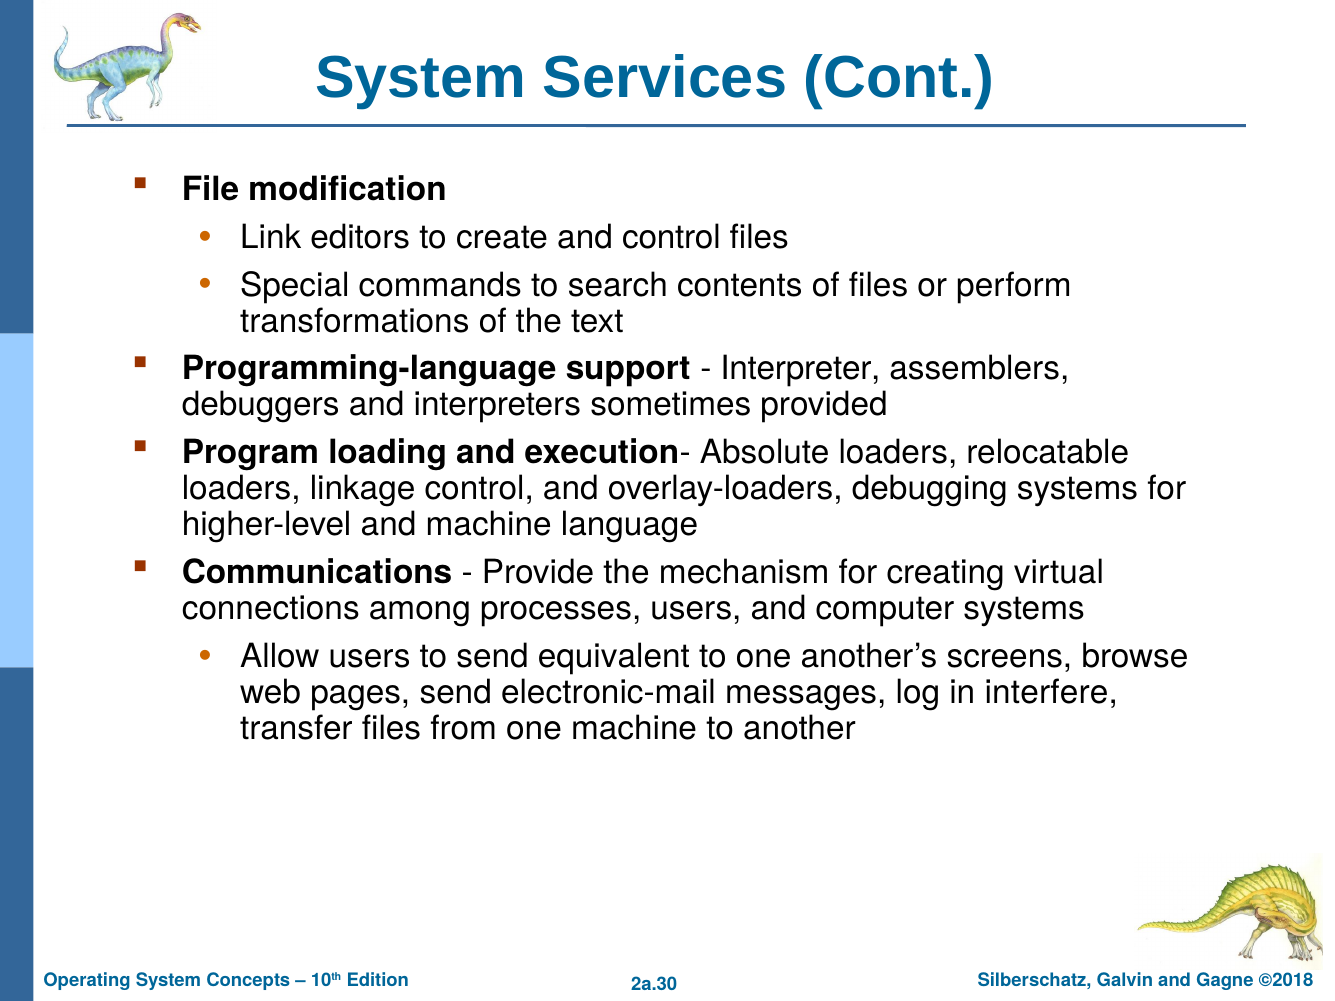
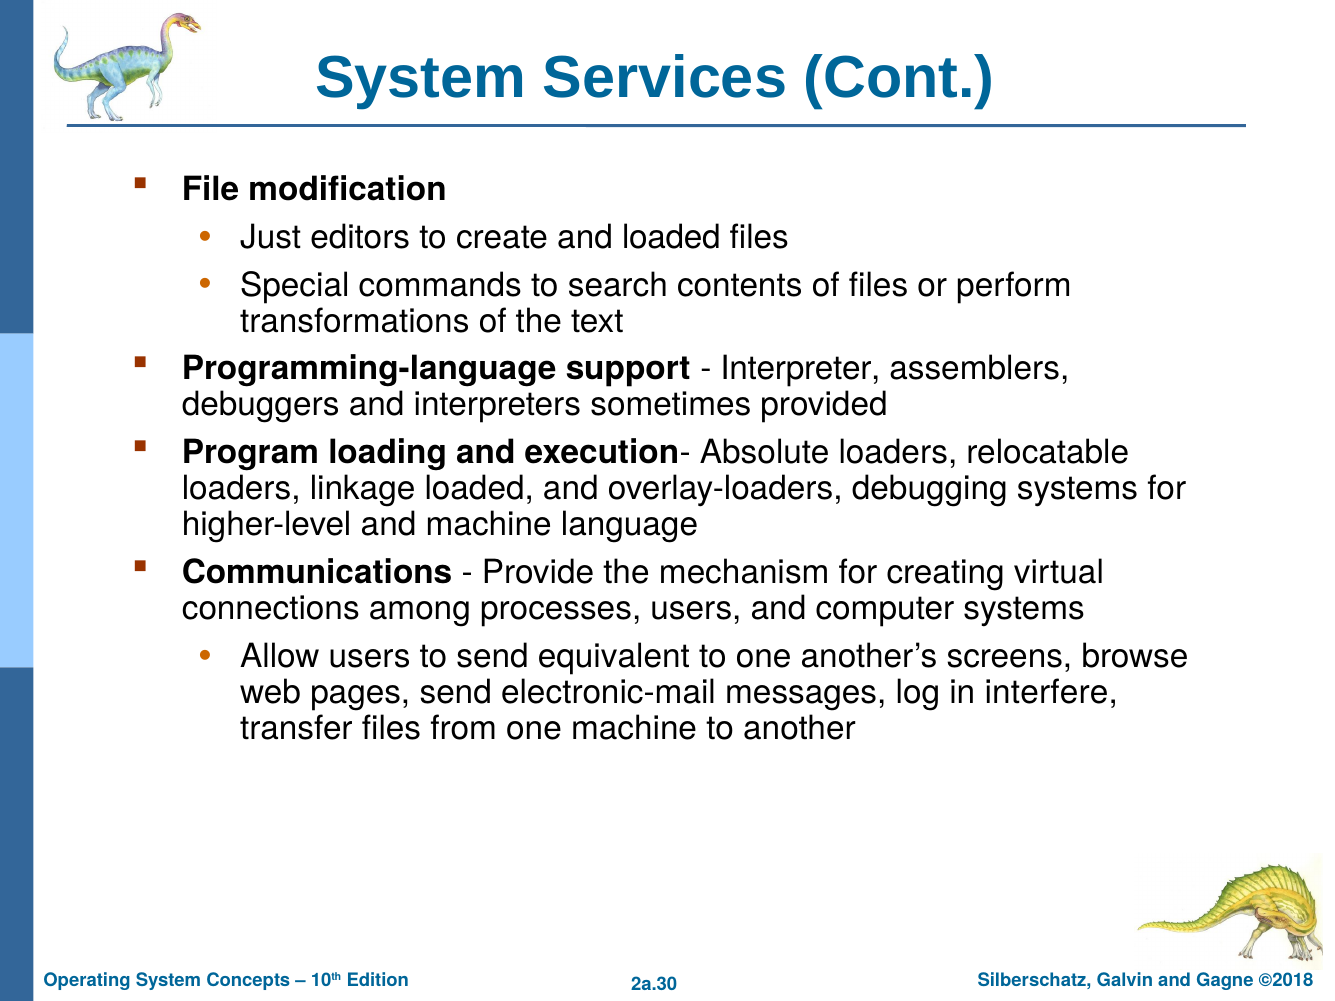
Link: Link -> Just
and control: control -> loaded
linkage control: control -> loaded
